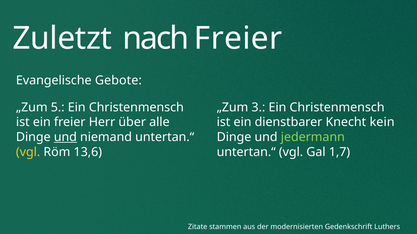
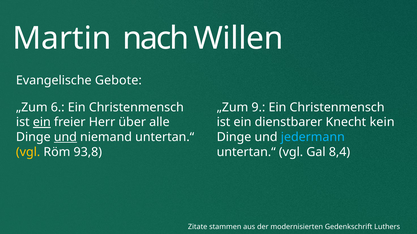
Zuletzt: Zuletzt -> Martin
nach Freier: Freier -> Willen
5: 5 -> 6
3: 3 -> 9
ein at (42, 122) underline: none -> present
jedermann colour: light green -> light blue
13,6: 13,6 -> 93,8
1,7: 1,7 -> 8,4
